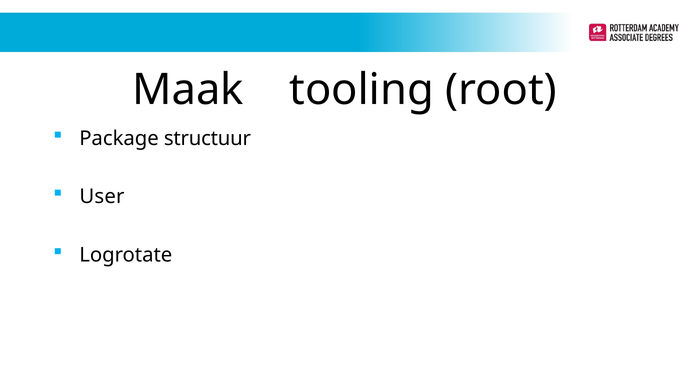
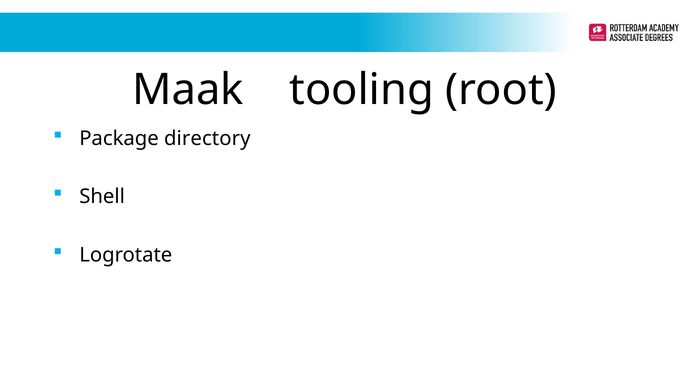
structuur: structuur -> directory
User: User -> Shell
